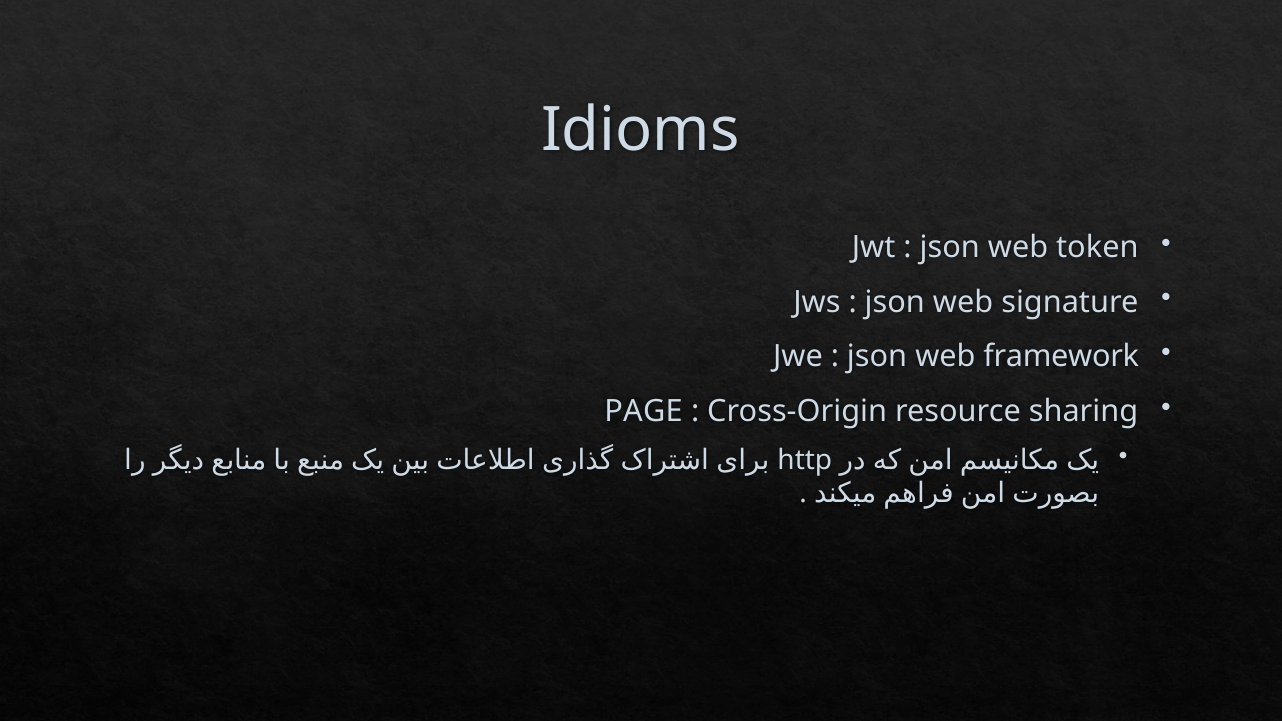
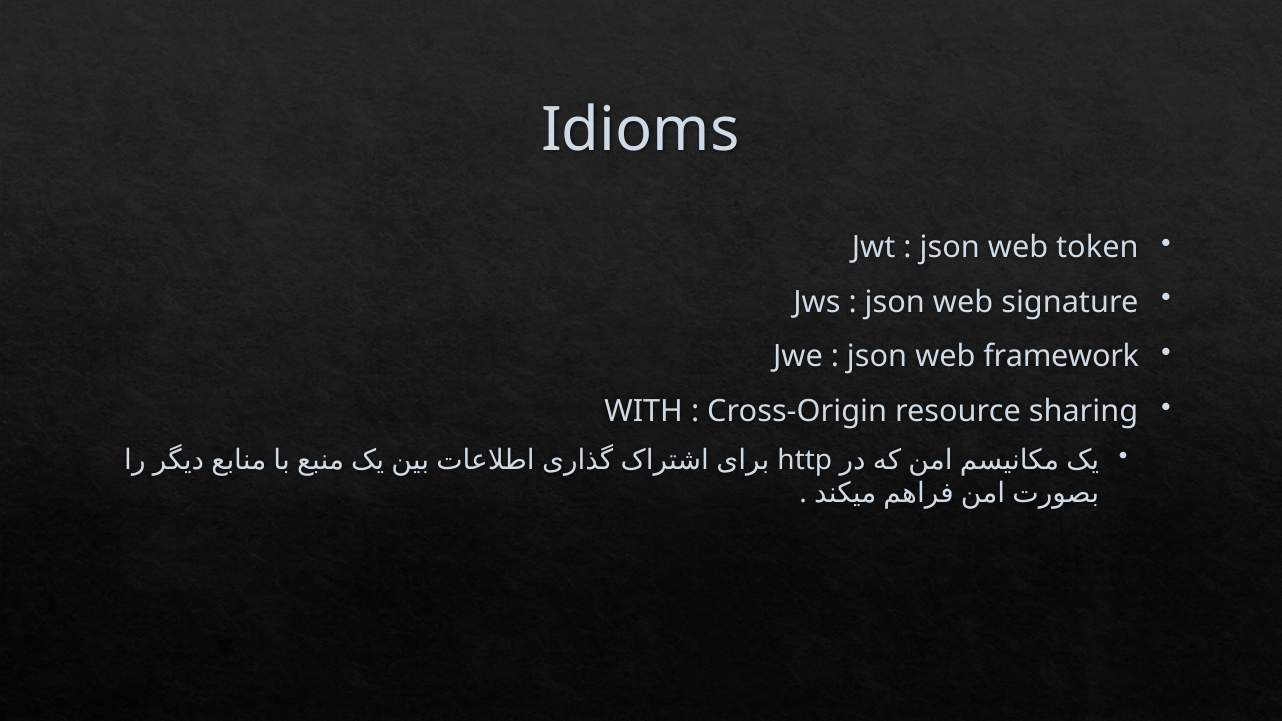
PAGE: PAGE -> WITH
